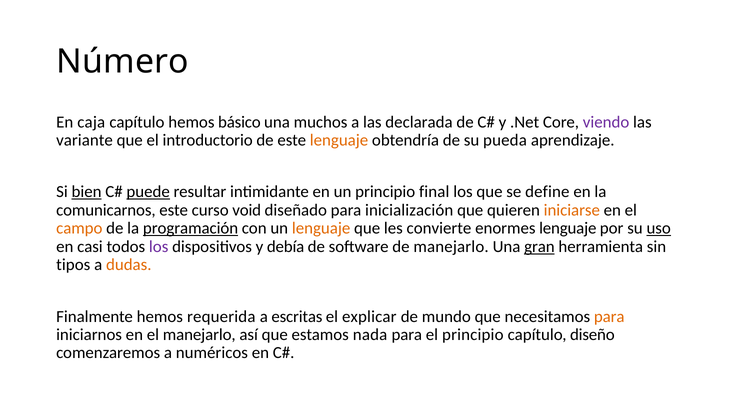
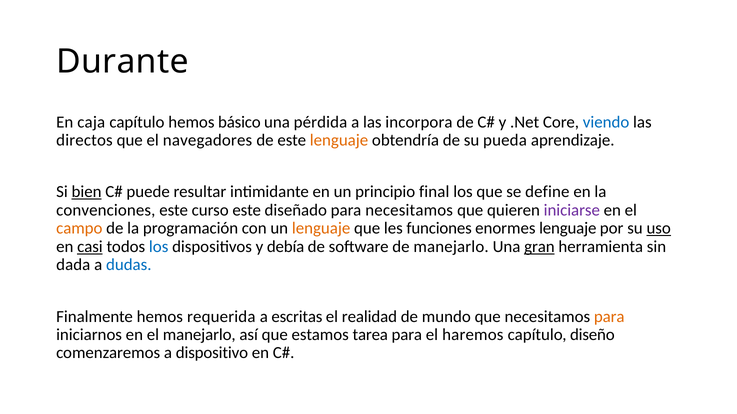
Número: Número -> Durante
muchos: muchos -> pérdida
declarada: declarada -> incorpora
viendo colour: purple -> blue
variante: variante -> directos
introductorio: introductorio -> navegadores
puede underline: present -> none
comunicarnos: comunicarnos -> convenciones
curso void: void -> este
para inicialización: inicialización -> necesitamos
iniciarse colour: orange -> purple
programación underline: present -> none
convierte: convierte -> funciones
casi underline: none -> present
los at (159, 247) colour: purple -> blue
tipos: tipos -> dada
dudas colour: orange -> blue
explicar: explicar -> realidad
nada: nada -> tarea
el principio: principio -> haremos
numéricos: numéricos -> dispositivo
